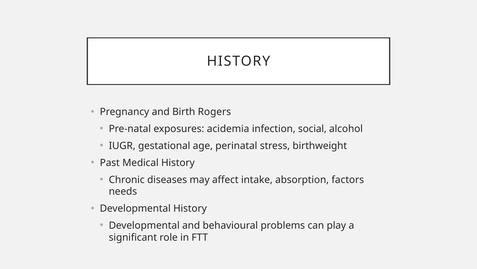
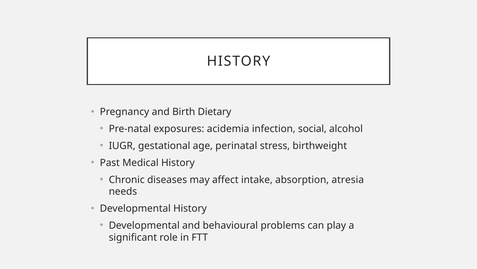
Rogers: Rogers -> Dietary
factors: factors -> atresia
